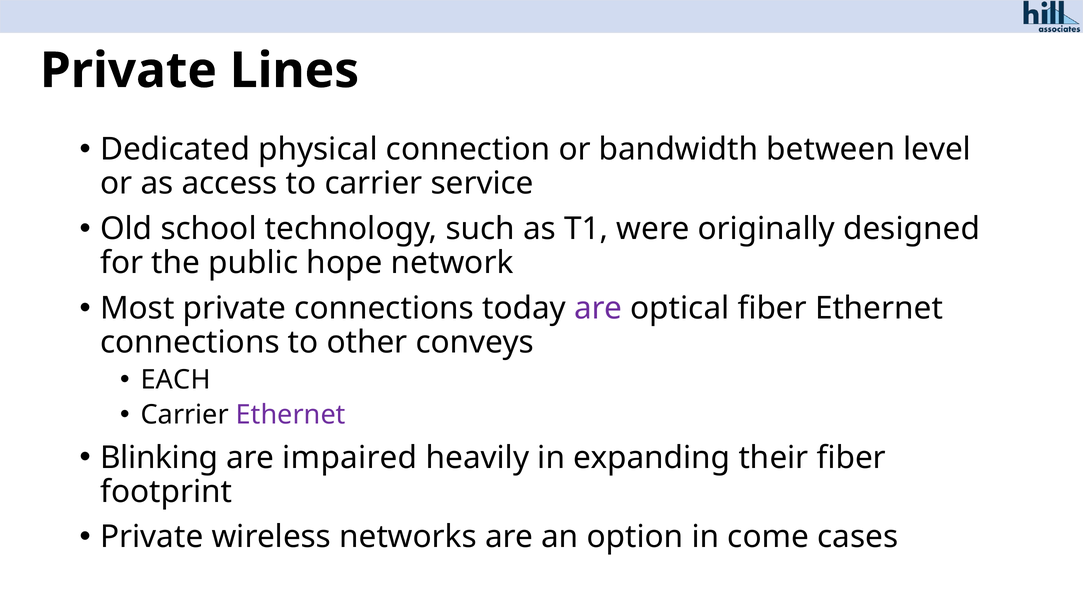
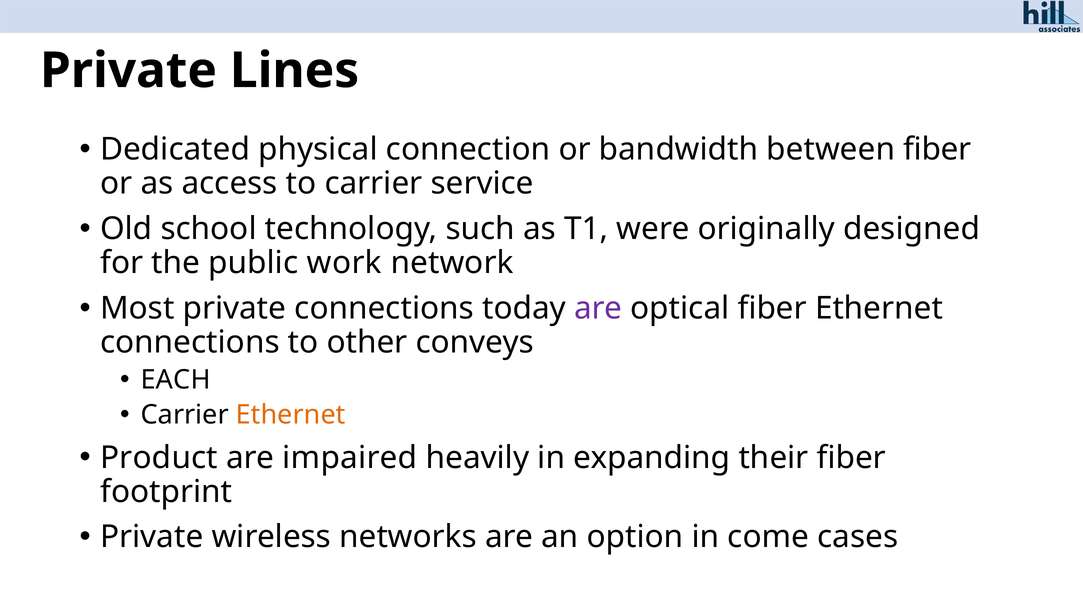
between level: level -> fiber
hope: hope -> work
Ethernet at (291, 415) colour: purple -> orange
Blinking: Blinking -> Product
